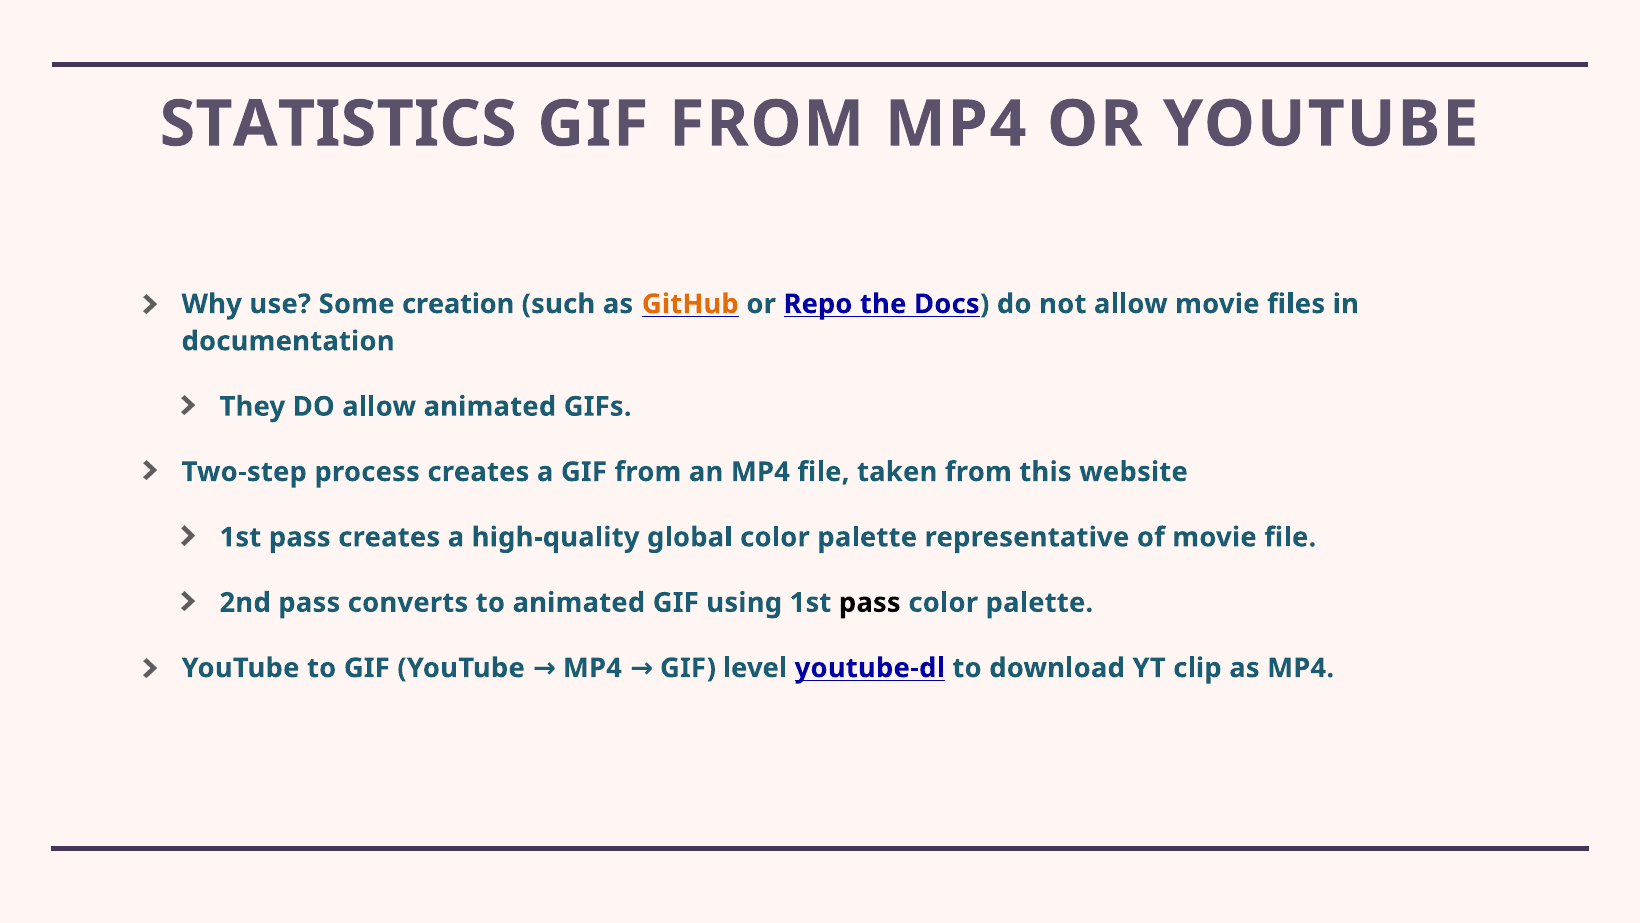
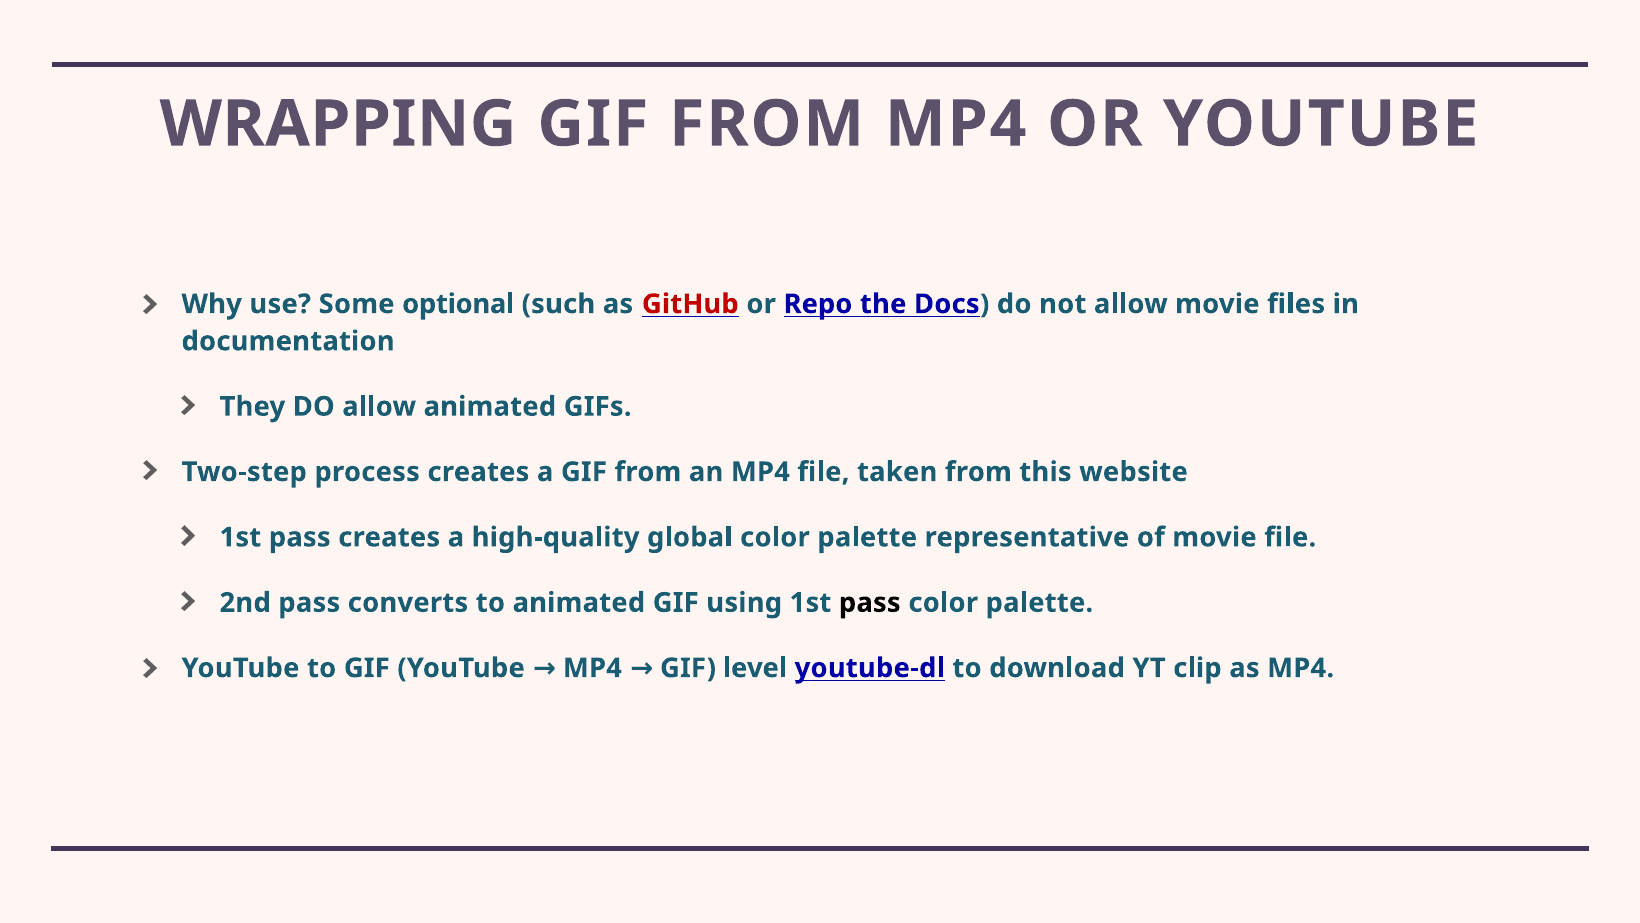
STATISTICS: STATISTICS -> WRAPPING
creation: creation -> optional
GitHub colour: orange -> red
